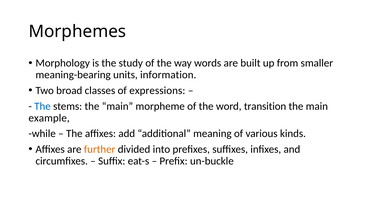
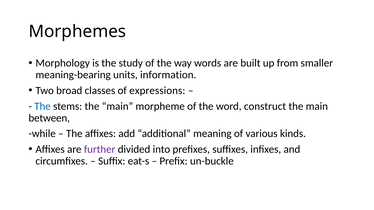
transition: transition -> construct
example: example -> between
further colour: orange -> purple
